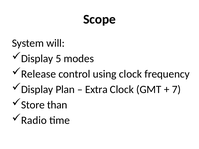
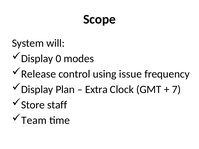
5: 5 -> 0
using clock: clock -> issue
than: than -> staff
Radio: Radio -> Team
